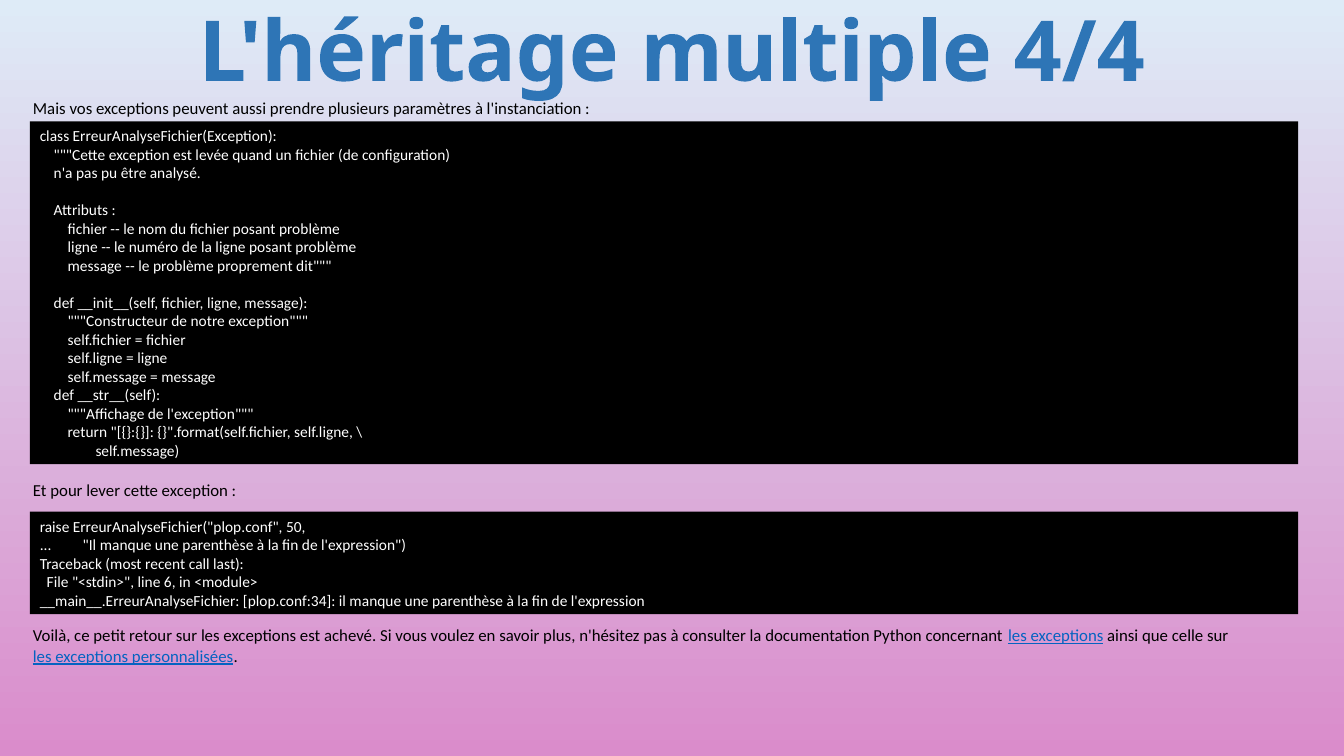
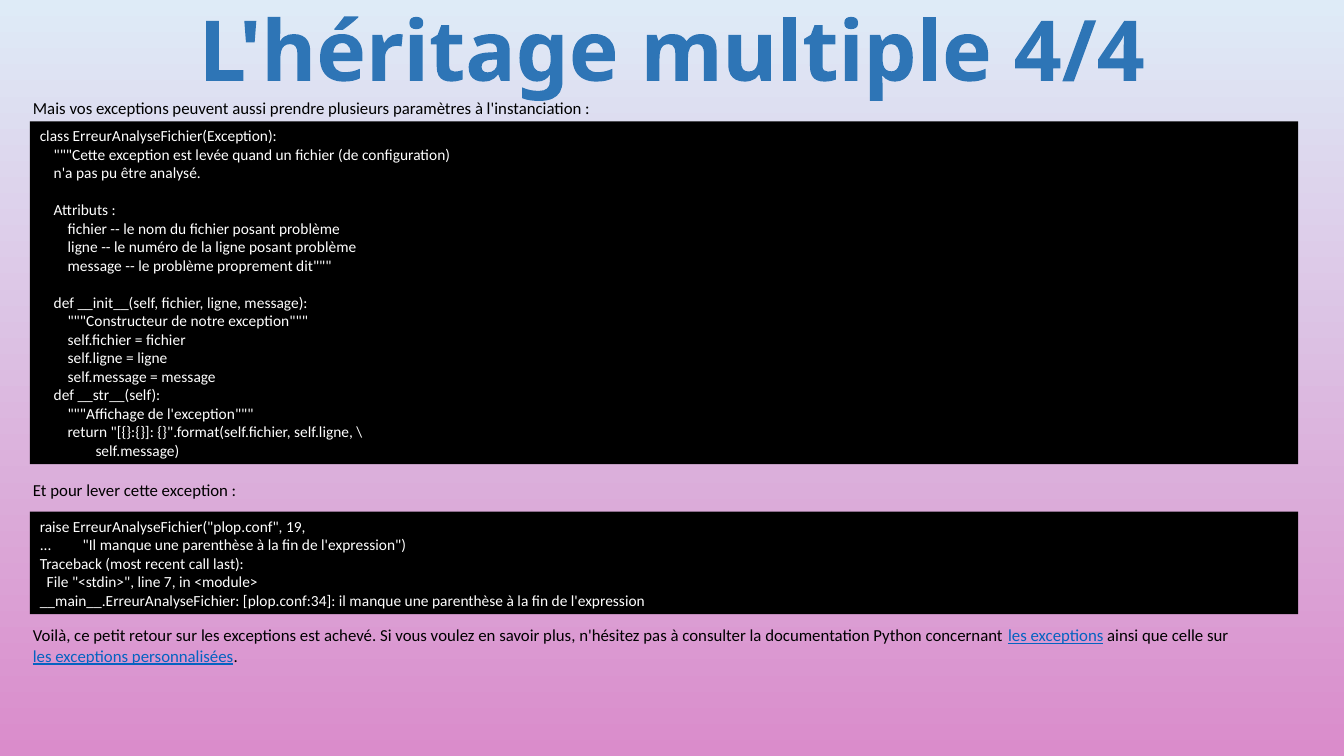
50: 50 -> 19
6: 6 -> 7
